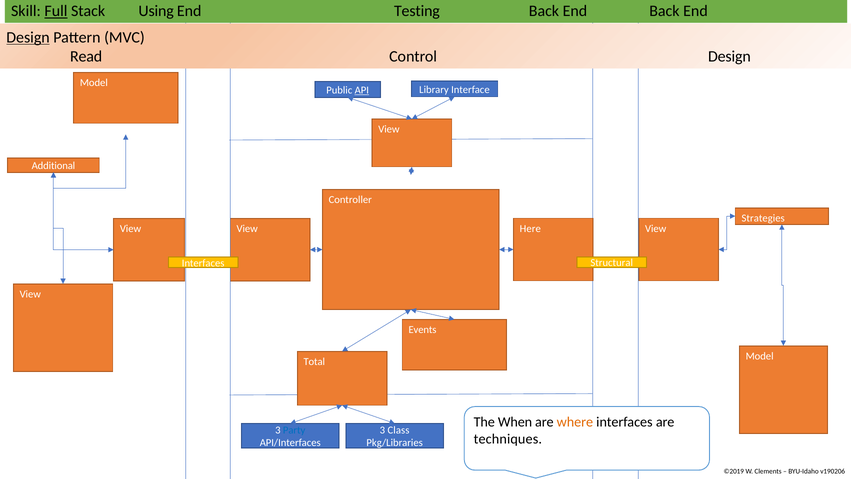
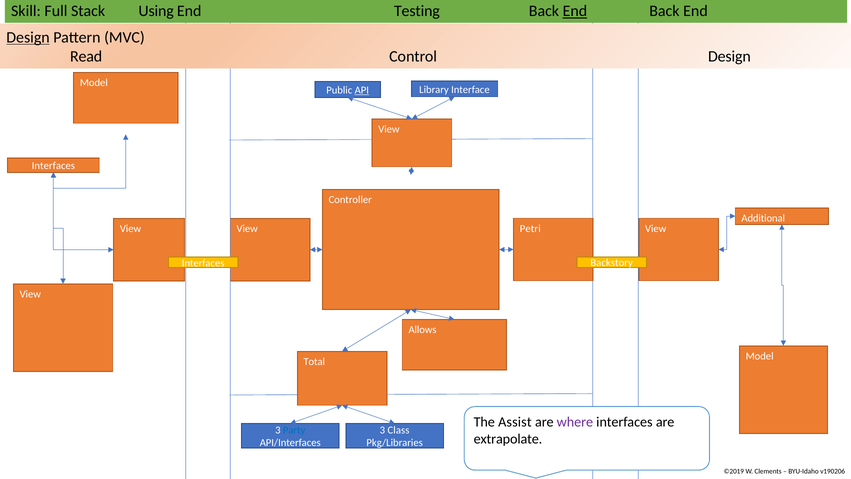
Full underline: present -> none
End at (575, 11) underline: none -> present
Additional at (53, 166): Additional -> Interfaces
Strategies: Strategies -> Additional
Here: Here -> Petri
Structural: Structural -> Backstory
Events: Events -> Allows
When: When -> Assist
where colour: orange -> purple
techniques: techniques -> extrapolate
